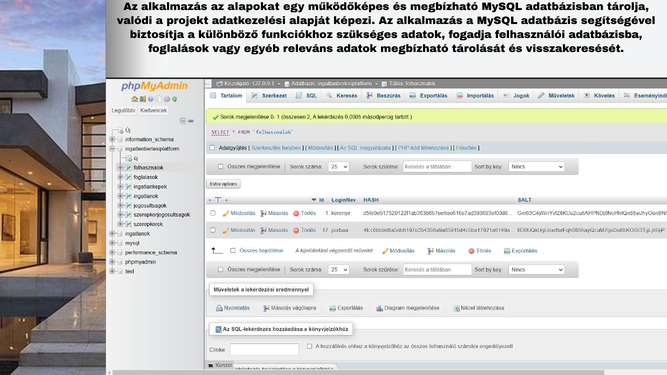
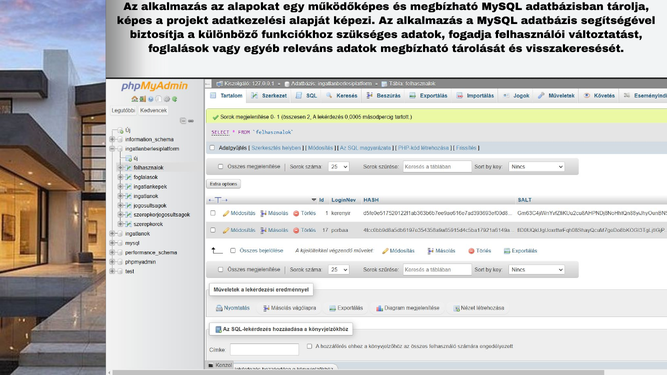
valódi: valódi -> képes
adatbázisba: adatbázisba -> változtatást
